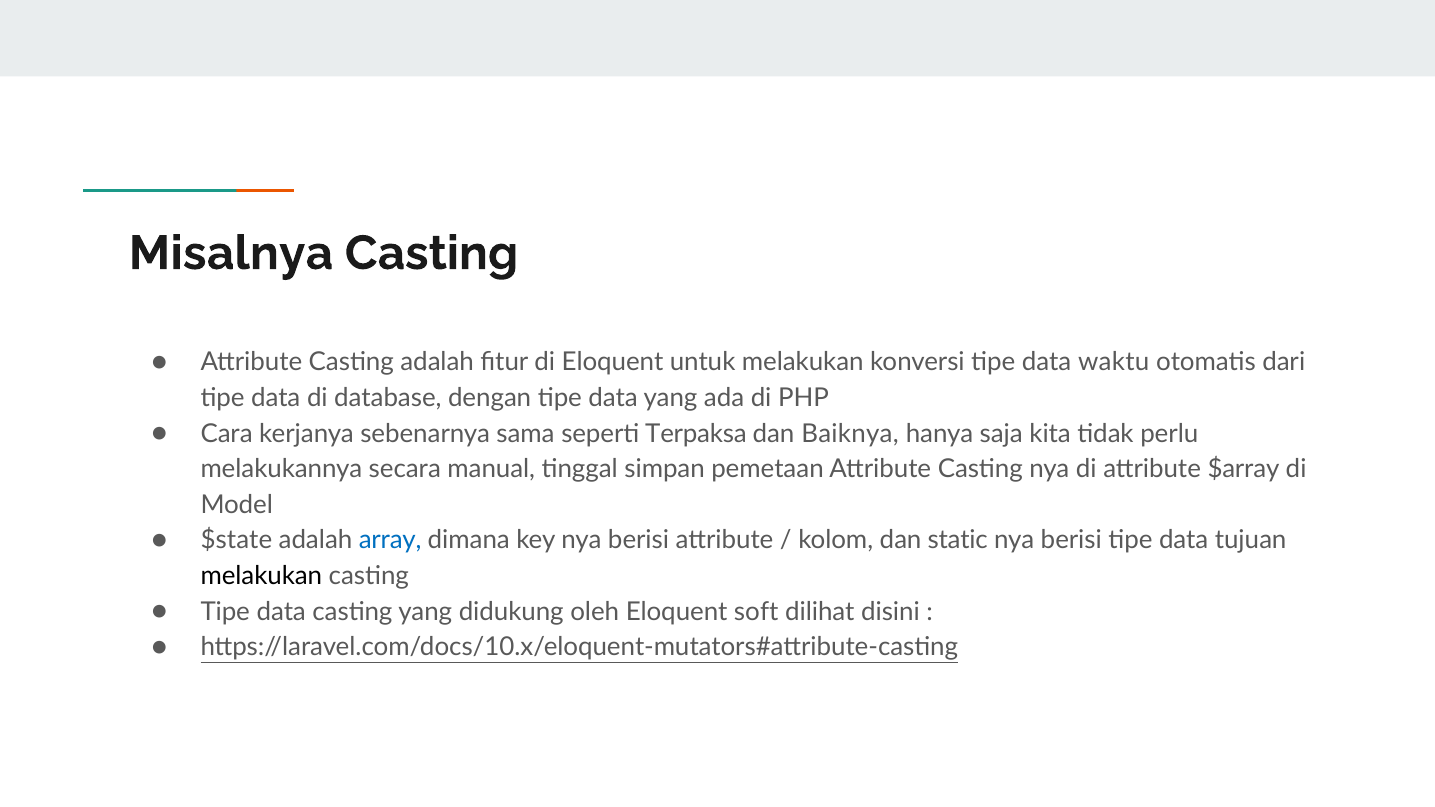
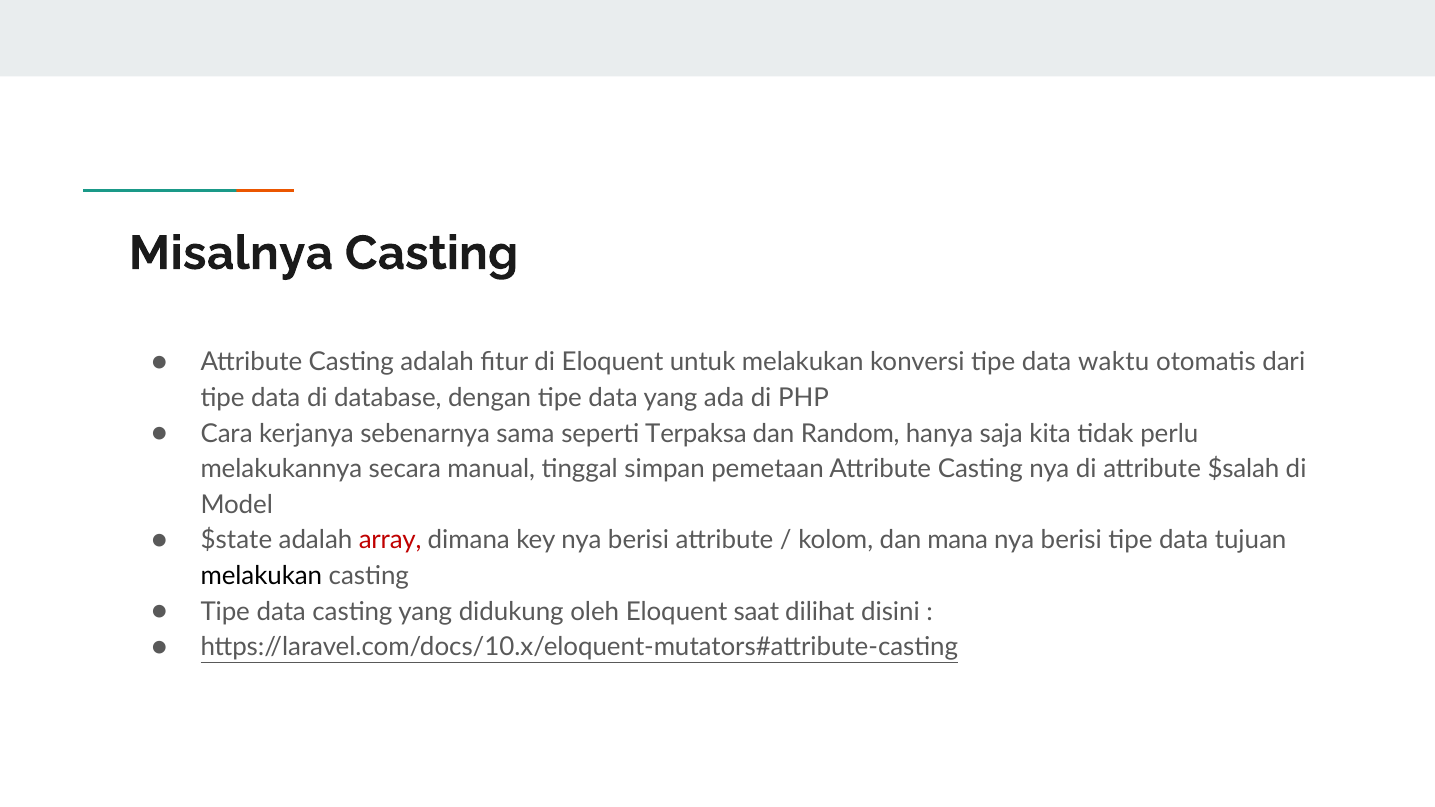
Baiknya: Baiknya -> Random
$array: $array -> $salah
array colour: blue -> red
static: static -> mana
soft: soft -> saat
